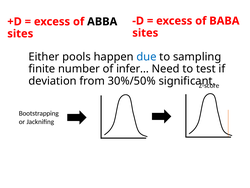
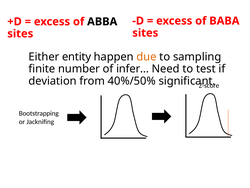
pools: pools -> entity
due colour: blue -> orange
30%/50%: 30%/50% -> 40%/50%
